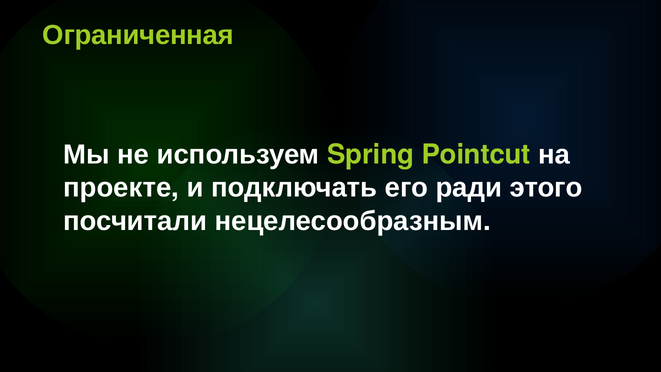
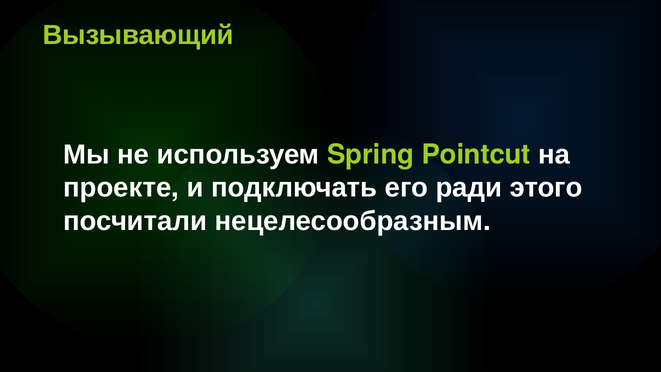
Ограниченная: Ограниченная -> Вызывающий
